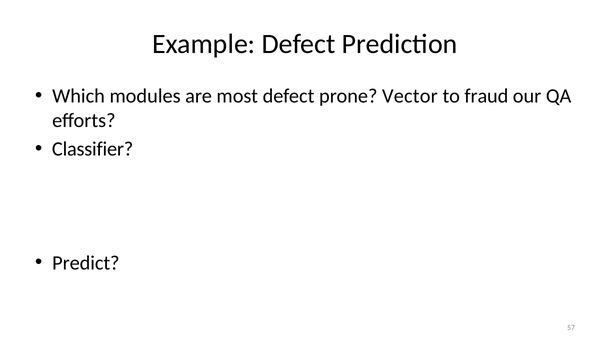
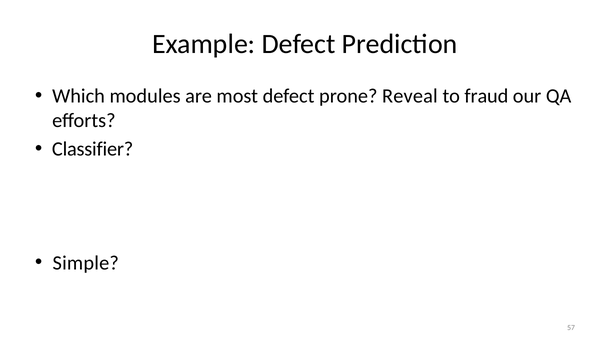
Vector: Vector -> Reveal
Predict: Predict -> Simple
